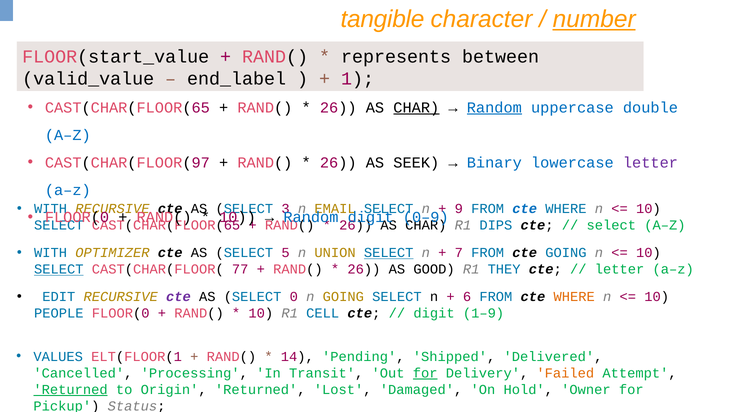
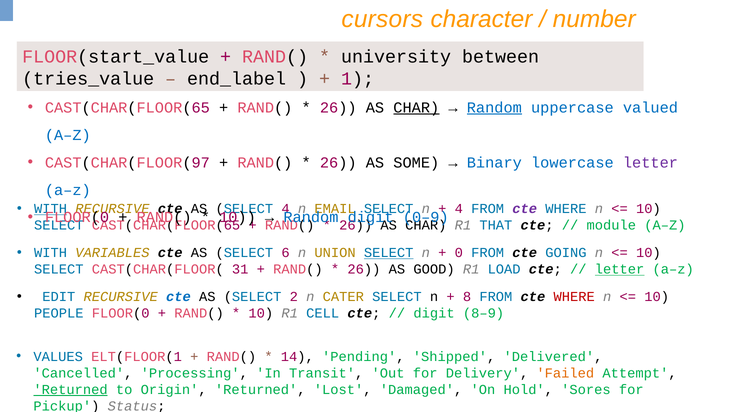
tangible: tangible -> cursors
number underline: present -> none
represents: represents -> university
valid_value: valid_value -> tries_value
double: double -> valued
SEEK: SEEK -> SOME
WITH at (51, 209) underline: none -> present
3 at (286, 209): 3 -> 4
9 at (459, 209): 9 -> 4
cte at (525, 209) colour: blue -> purple
DIPS: DIPS -> THAT
select at (611, 226): select -> module
OPTIMIZER: OPTIMIZER -> VARIABLES
5: 5 -> 6
7: 7 -> 0
SELECT at (59, 270) underline: present -> none
77: 77 -> 31
THEY: THEY -> LOAD
letter at (620, 270) underline: none -> present
cte at (178, 297) colour: purple -> blue
0: 0 -> 2
n GOING: GOING -> CATER
6: 6 -> 8
WHERE at (574, 297) colour: orange -> red
1–9: 1–9 -> 8–9
for at (425, 373) underline: present -> none
Owner: Owner -> Sores
